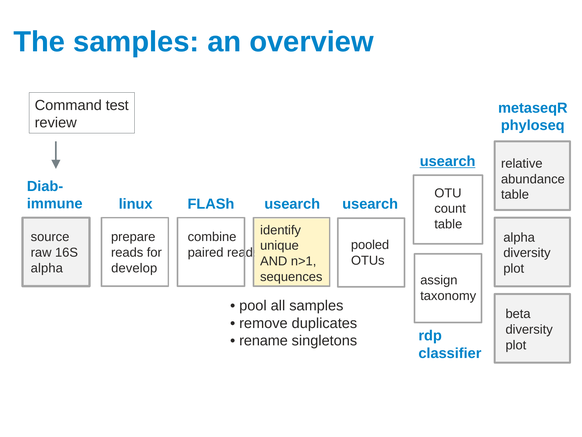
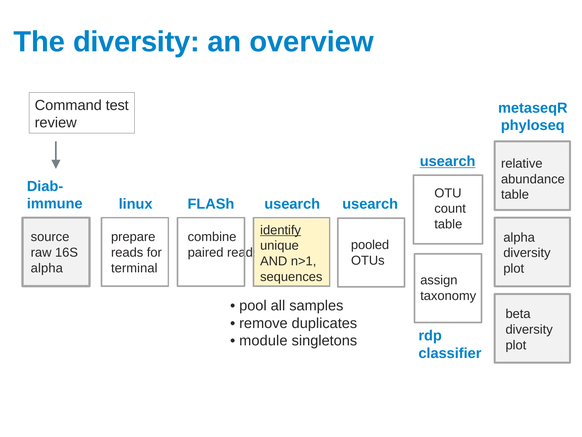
The samples: samples -> diversity
identify underline: none -> present
develop: develop -> terminal
rename: rename -> module
